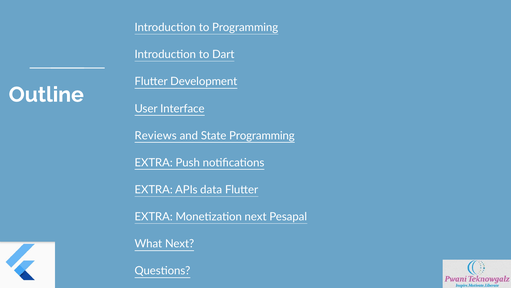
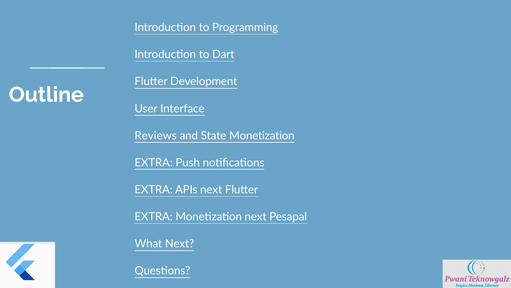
State Programming: Programming -> Monetization
APIs data: data -> next
